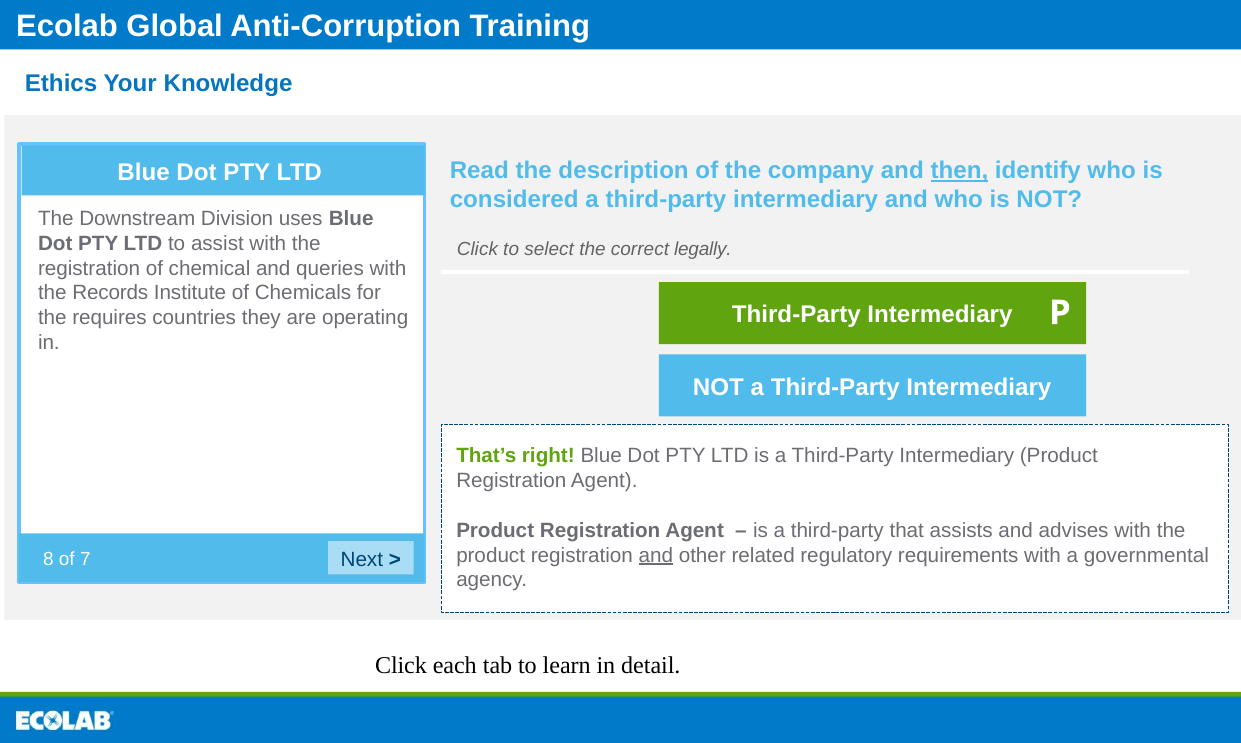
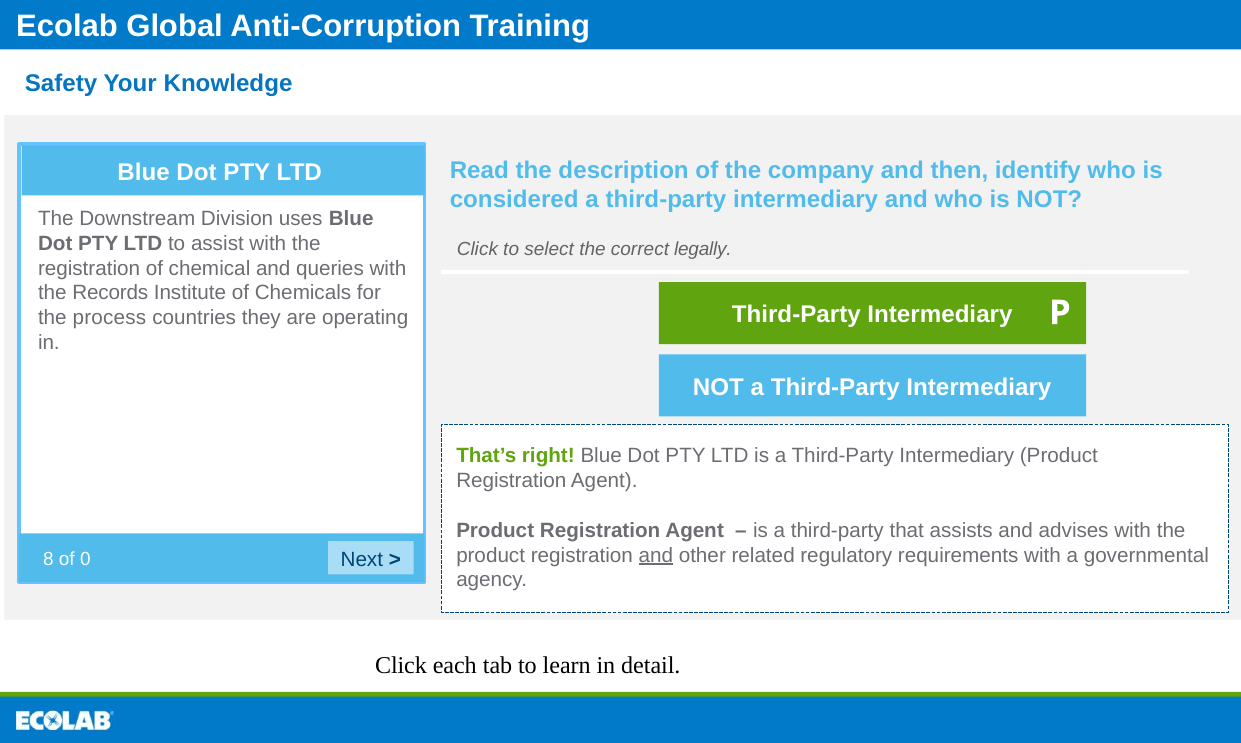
Ethics: Ethics -> Safety
then underline: present -> none
requires: requires -> process
7: 7 -> 0
